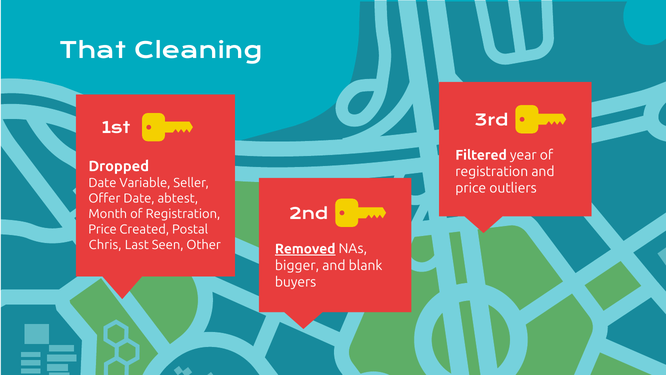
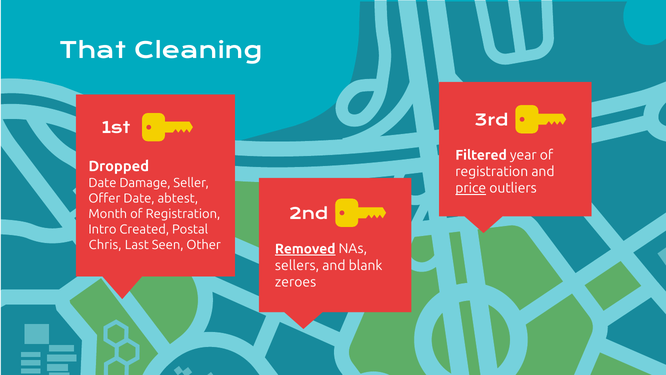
Variable: Variable -> Damage
price at (471, 188) underline: none -> present
Price at (103, 229): Price -> Intro
bigger: bigger -> sellers
buyers: buyers -> zeroes
